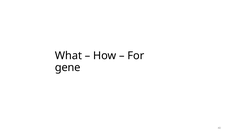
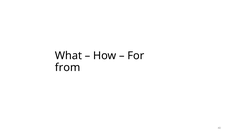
gene: gene -> from
